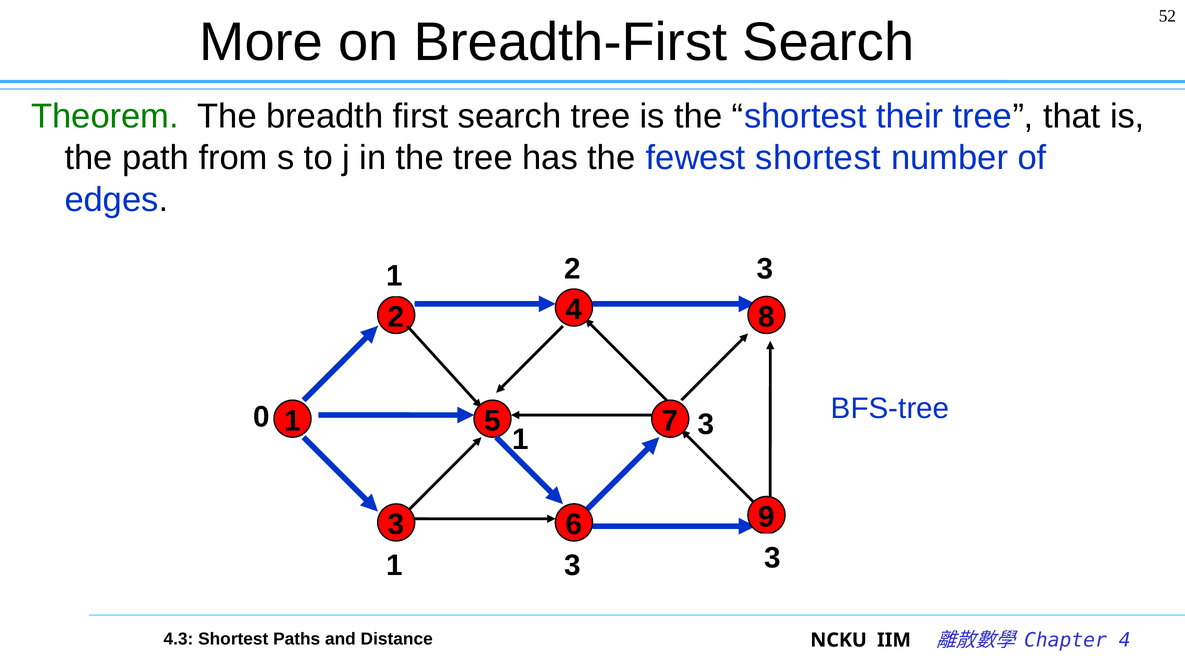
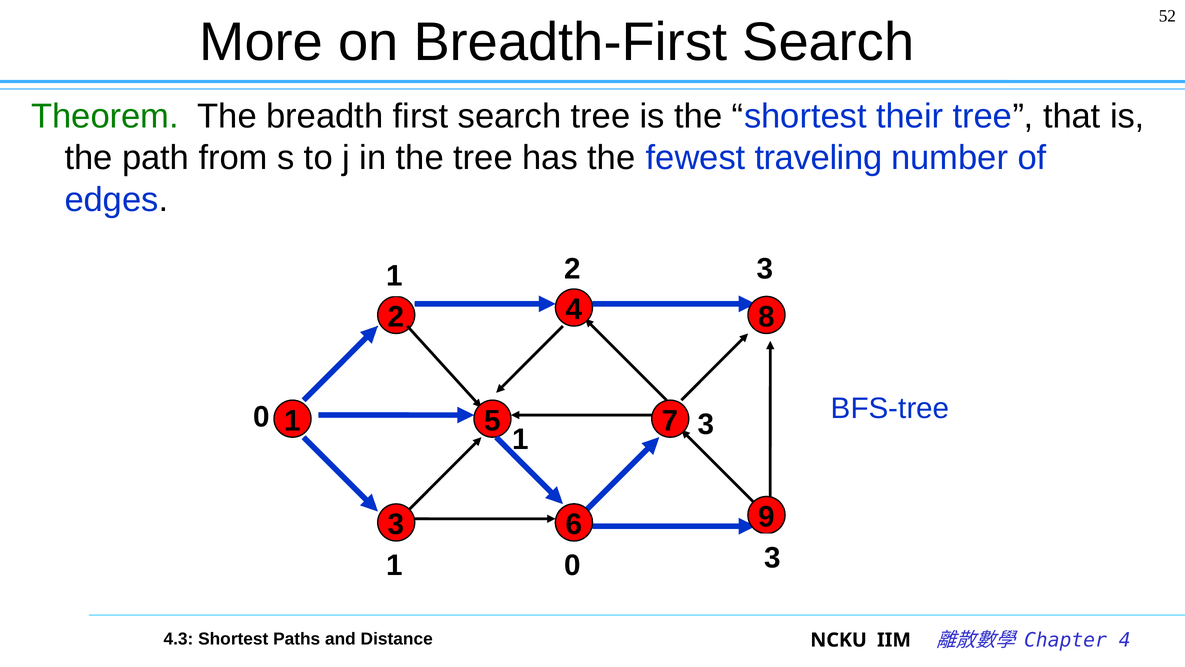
fewest shortest: shortest -> traveling
3 at (572, 565): 3 -> 0
